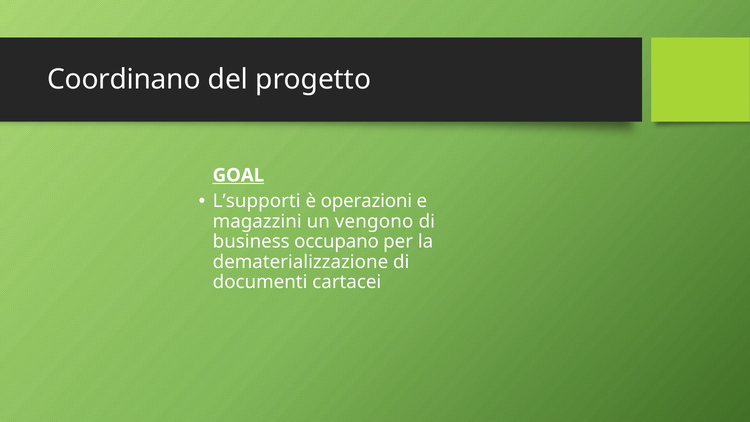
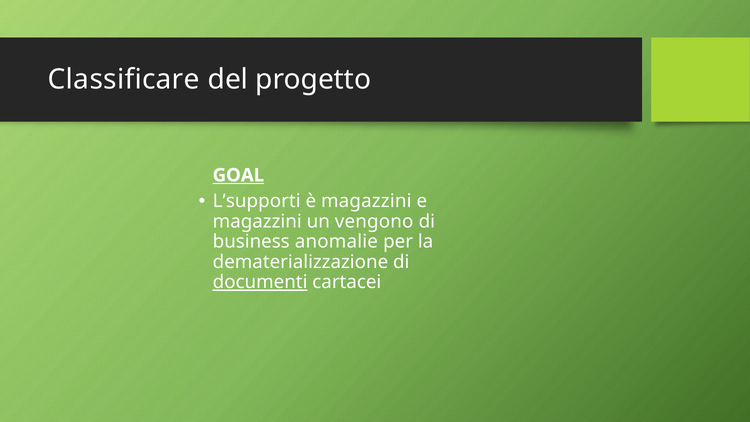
Coordinano: Coordinano -> Classificare
è operazioni: operazioni -> magazzini
occupano: occupano -> anomalie
documenti underline: none -> present
